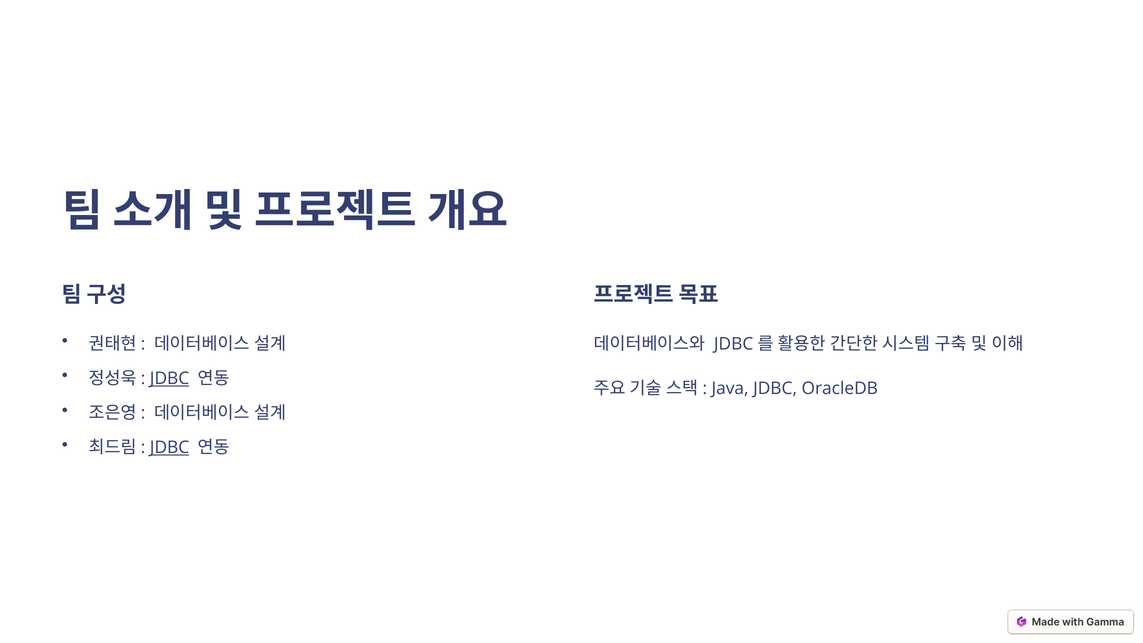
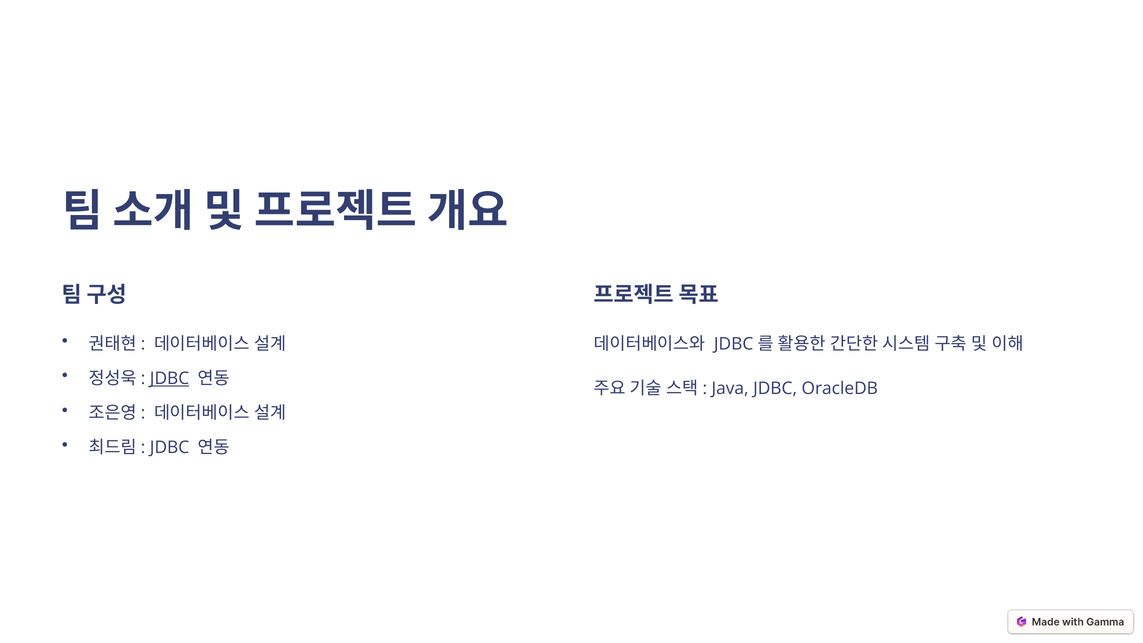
JDBC at (170, 448) underline: present -> none
